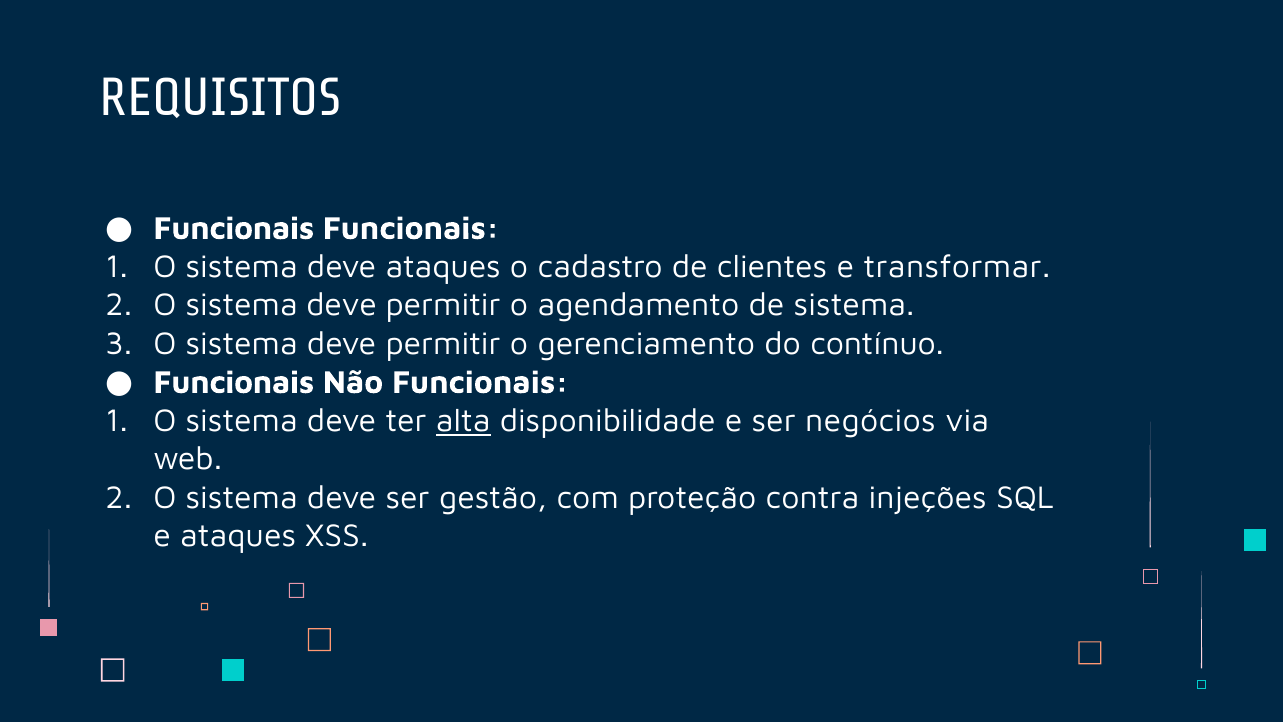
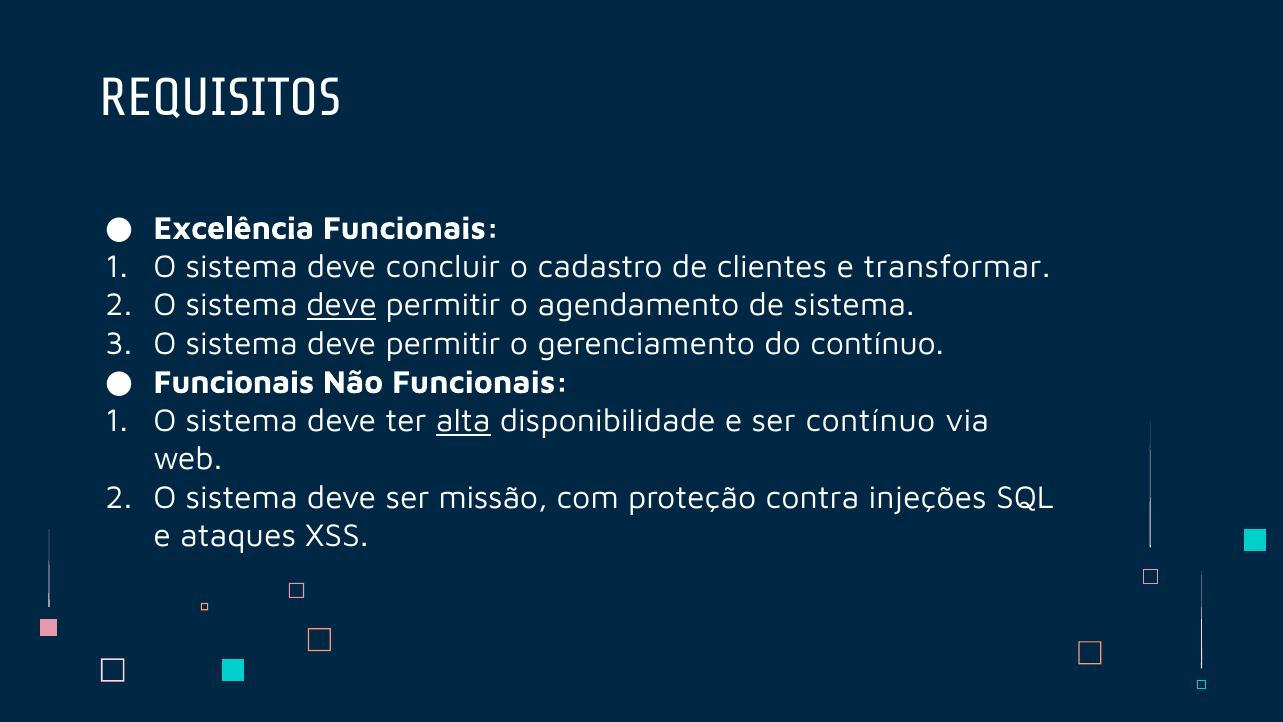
Funcionais at (234, 228): Funcionais -> Excelência
deve ataques: ataques -> concluir
deve at (342, 305) underline: none -> present
ser negócios: negócios -> contínuo
gestão: gestão -> missão
